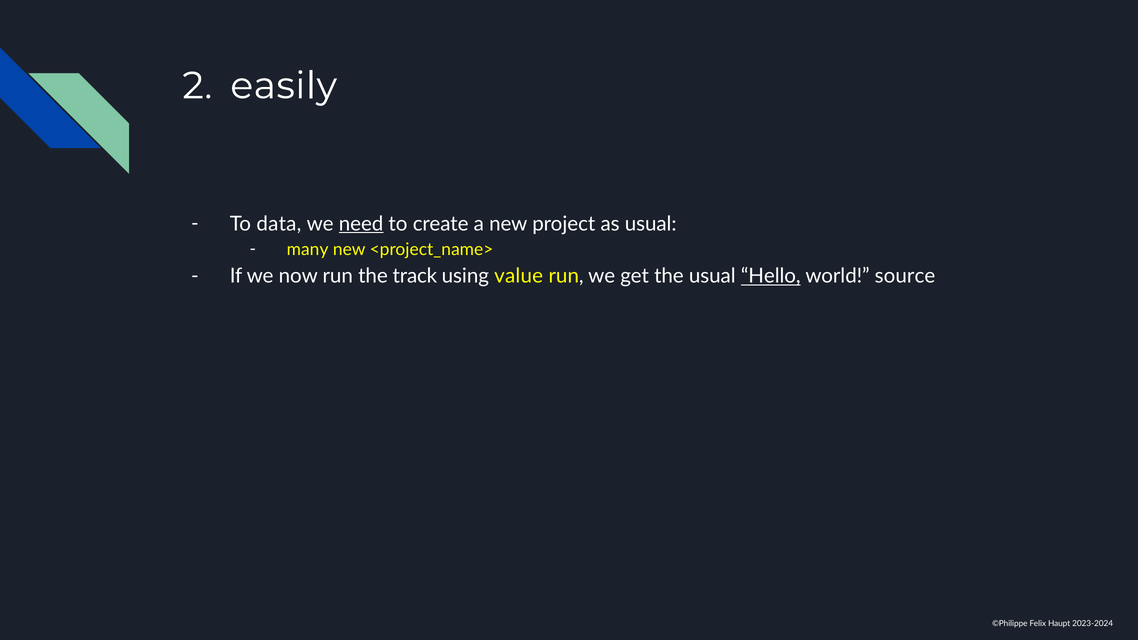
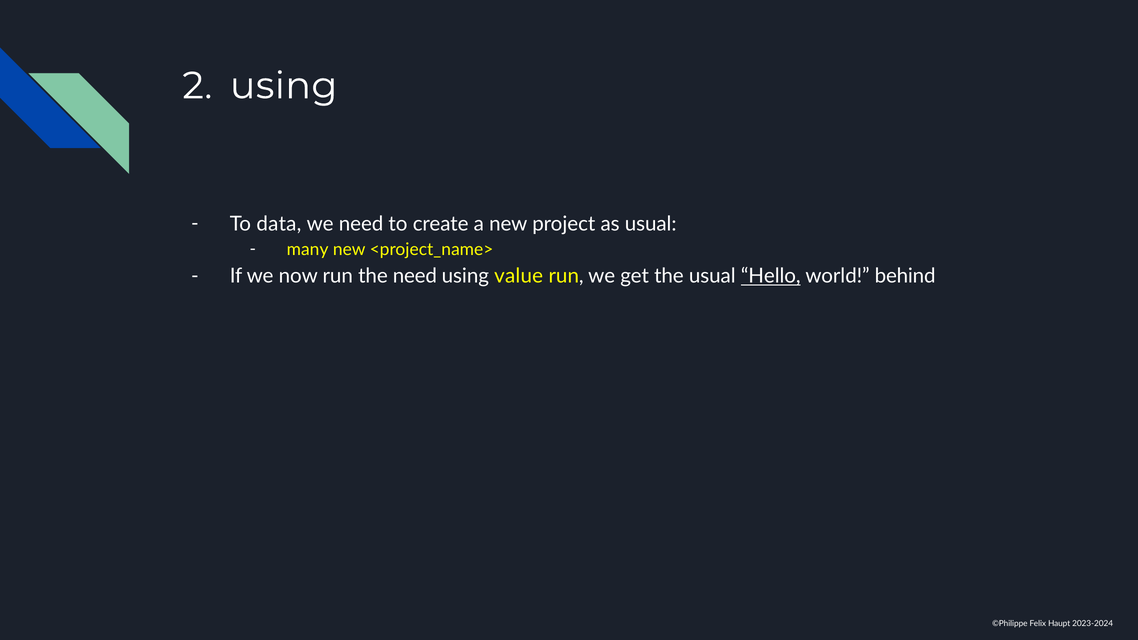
easily at (284, 86): easily -> using
need at (361, 224) underline: present -> none
the track: track -> need
source: source -> behind
